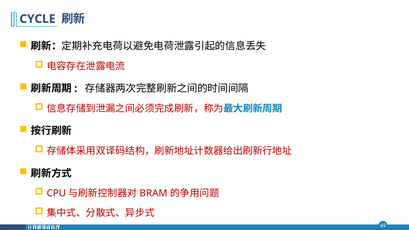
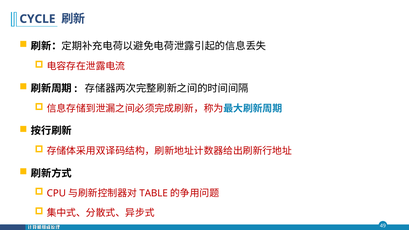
BRAM: BRAM -> TABLE
